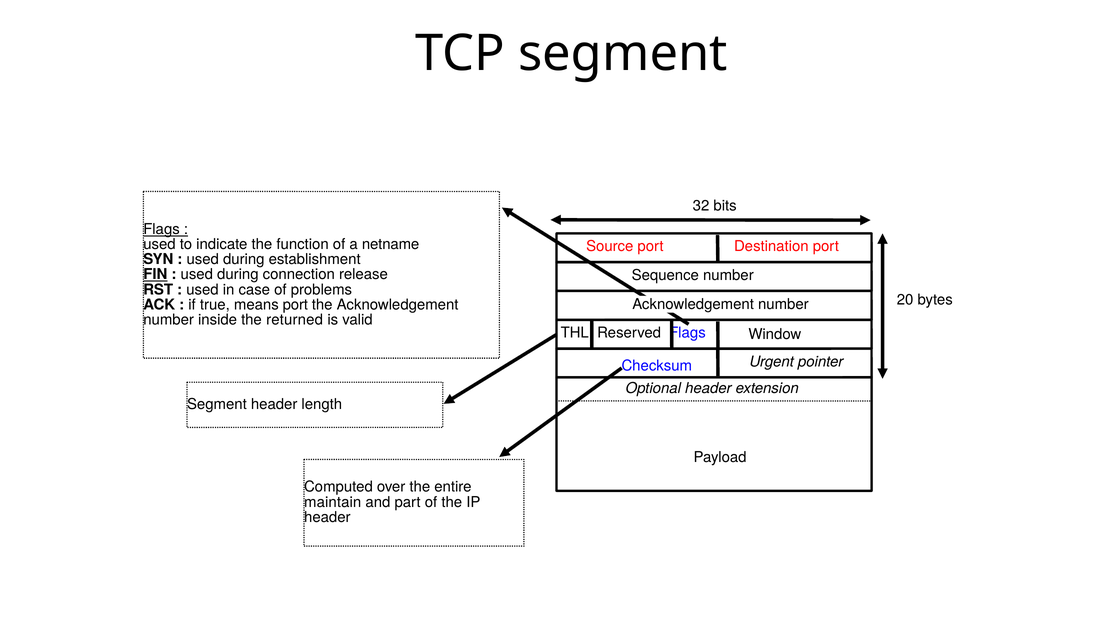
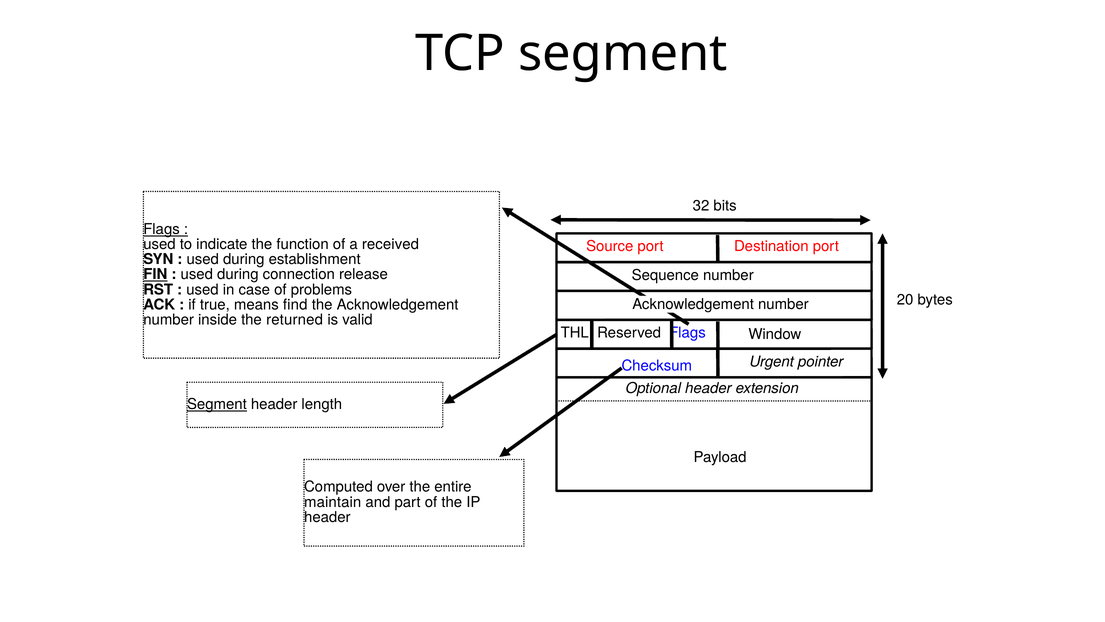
netname: netname -> received
means port: port -> find
Segment at (217, 404) underline: none -> present
